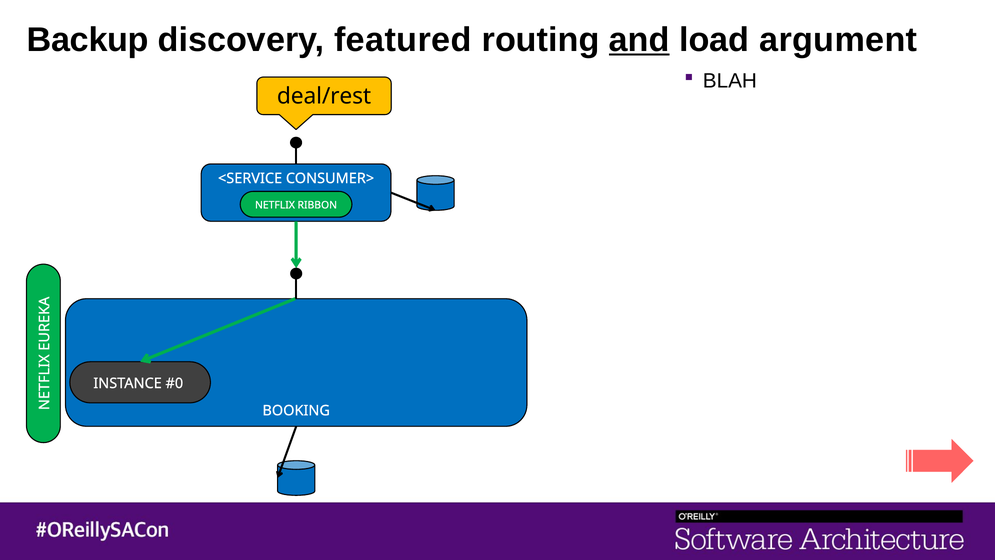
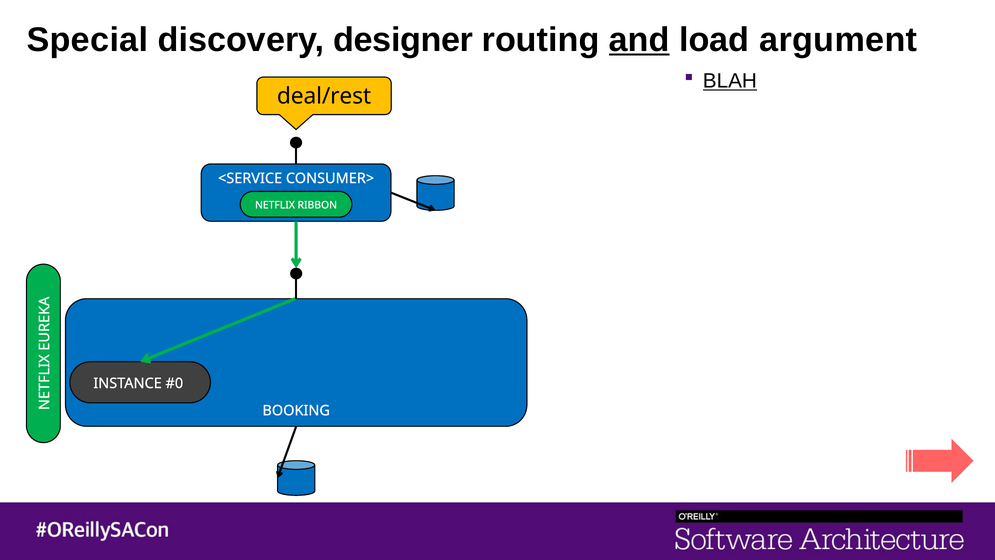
Backup: Backup -> Special
featured: featured -> designer
BLAH underline: none -> present
